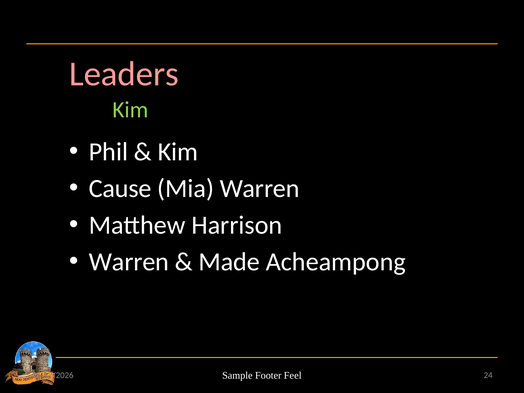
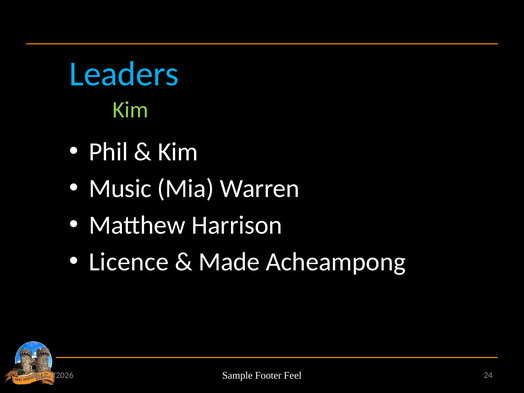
Leaders at (124, 74) colour: pink -> light blue
Cause: Cause -> Music
Warren at (129, 262): Warren -> Licence
